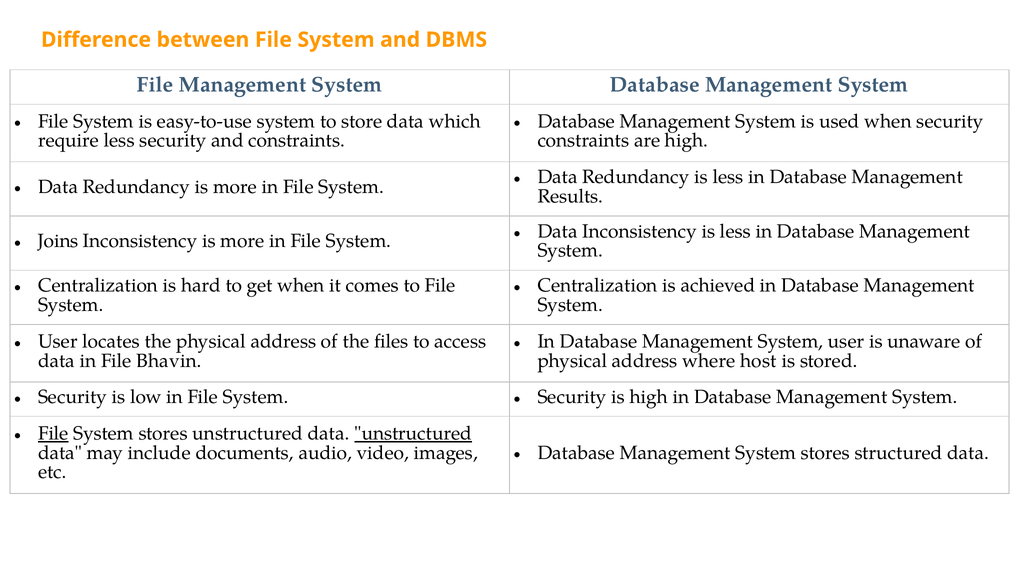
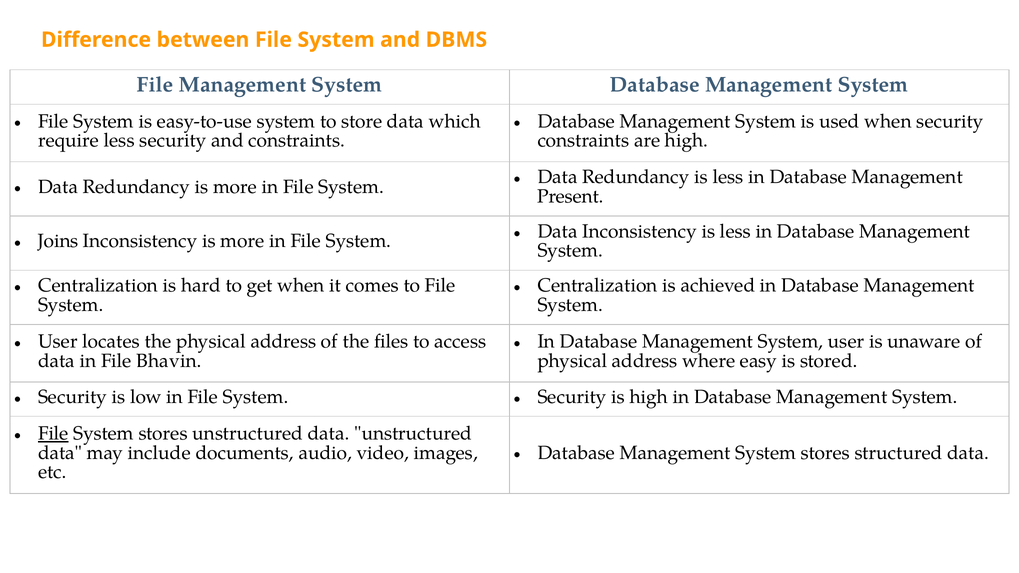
Results: Results -> Present
host: host -> easy
unstructured at (413, 434) underline: present -> none
